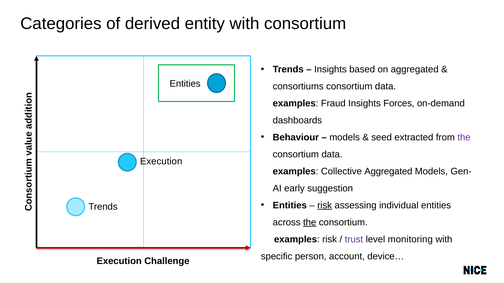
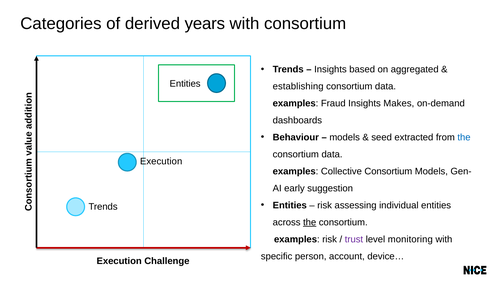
entity: entity -> years
consortiums: consortiums -> establishing
Forces: Forces -> Makes
the at (464, 138) colour: purple -> blue
Collective Aggregated: Aggregated -> Consortium
risk at (325, 206) underline: present -> none
